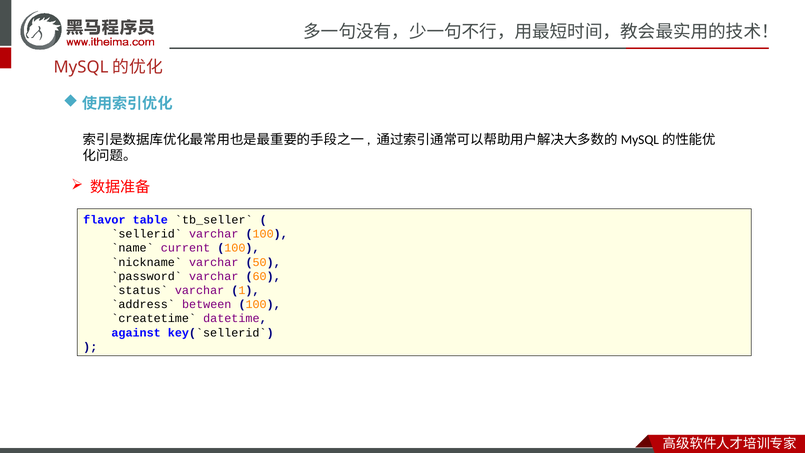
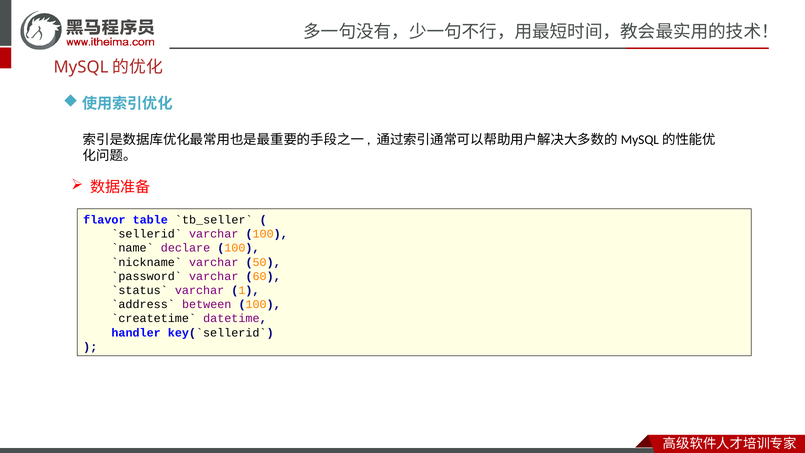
current: current -> declare
against: against -> handler
